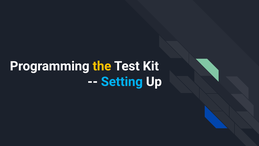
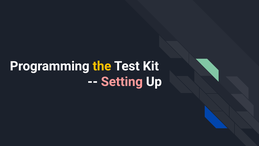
Setting colour: light blue -> pink
